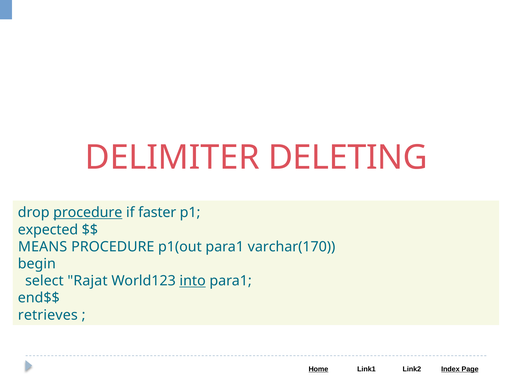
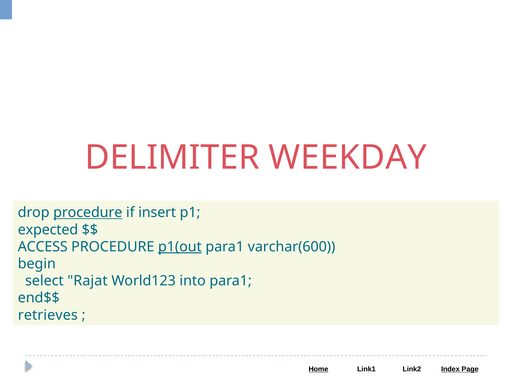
DELETING: DELETING -> WEEKDAY
faster: faster -> insert
MEANS: MEANS -> ACCESS
p1(out underline: none -> present
varchar(170: varchar(170 -> varchar(600
into underline: present -> none
